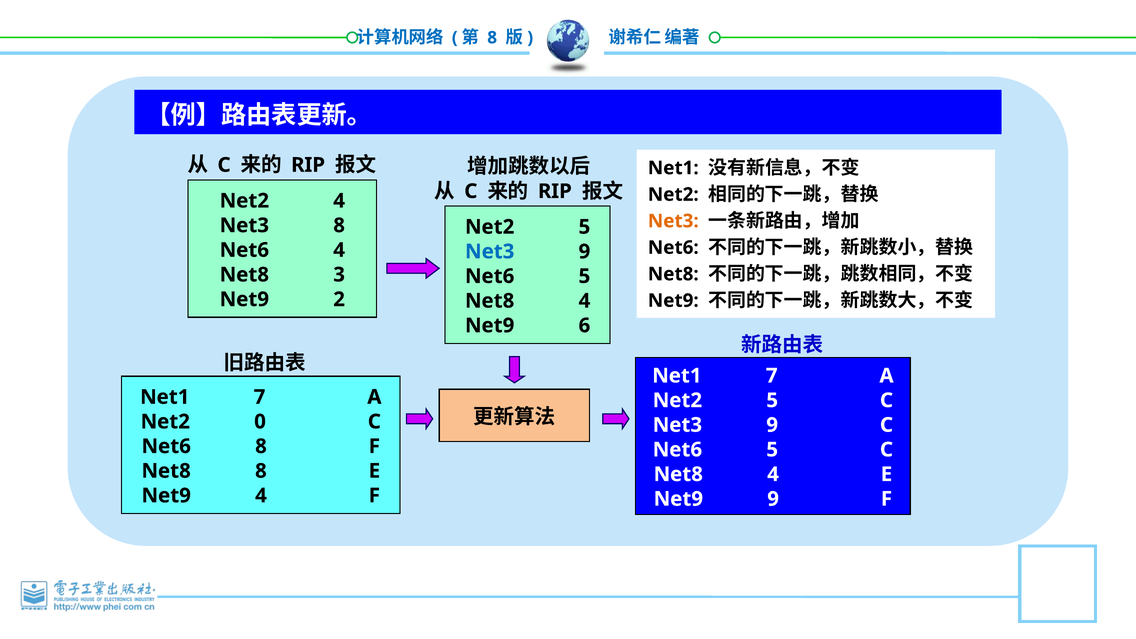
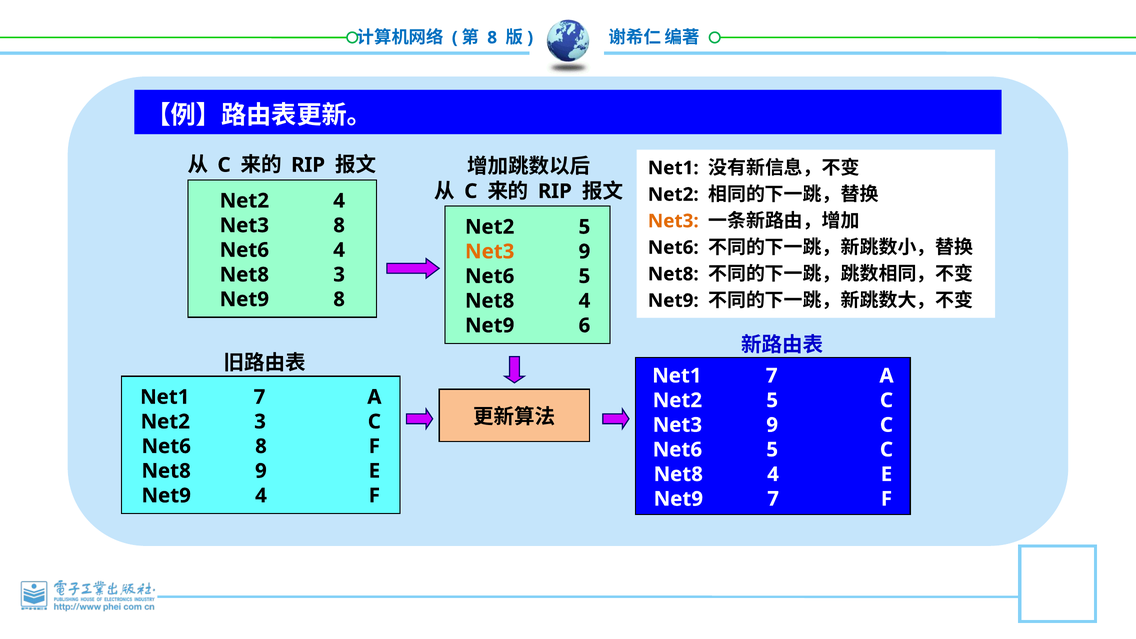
Net3 at (490, 252) colour: blue -> orange
Net9 2: 2 -> 8
Net2 0: 0 -> 3
Net8 8: 8 -> 9
Net9 9: 9 -> 7
